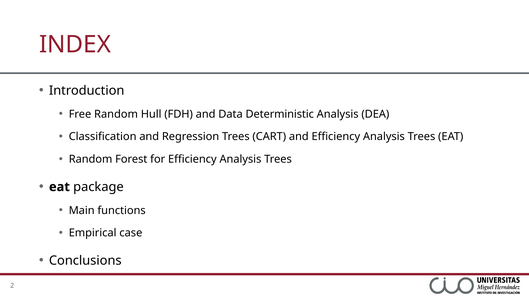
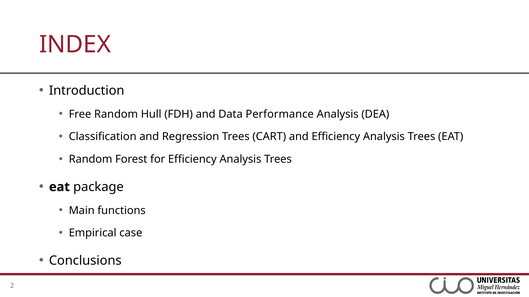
Deterministic: Deterministic -> Performance
